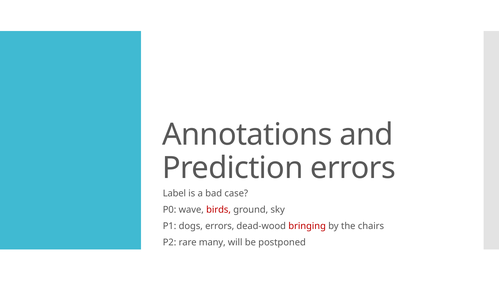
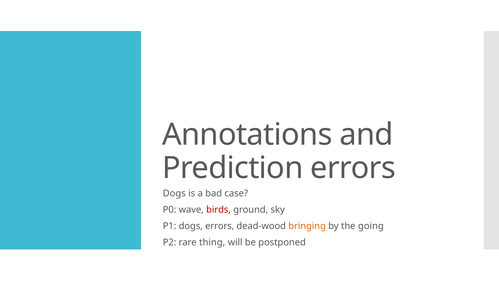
Label at (174, 193): Label -> Dogs
bringing colour: red -> orange
chairs: chairs -> going
many: many -> thing
